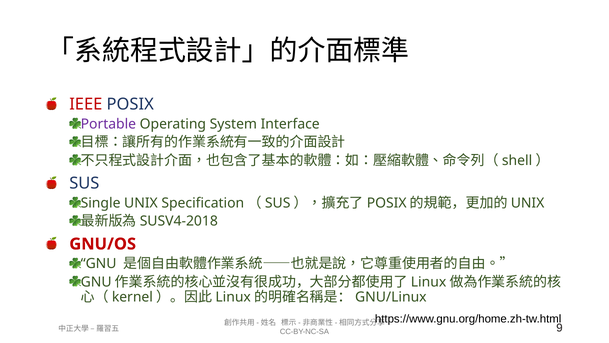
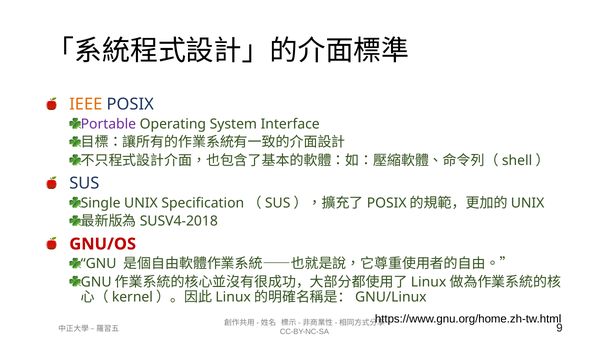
IEEE colour: red -> orange
